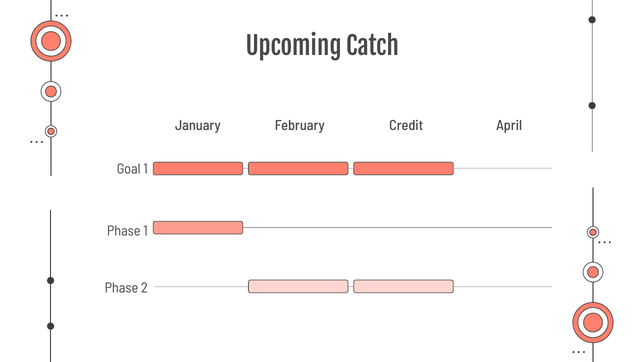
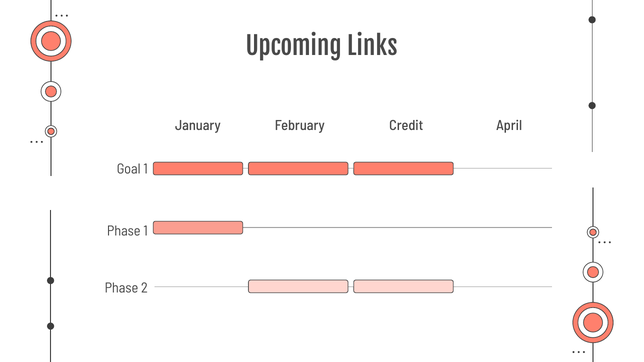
Catch: Catch -> Links
